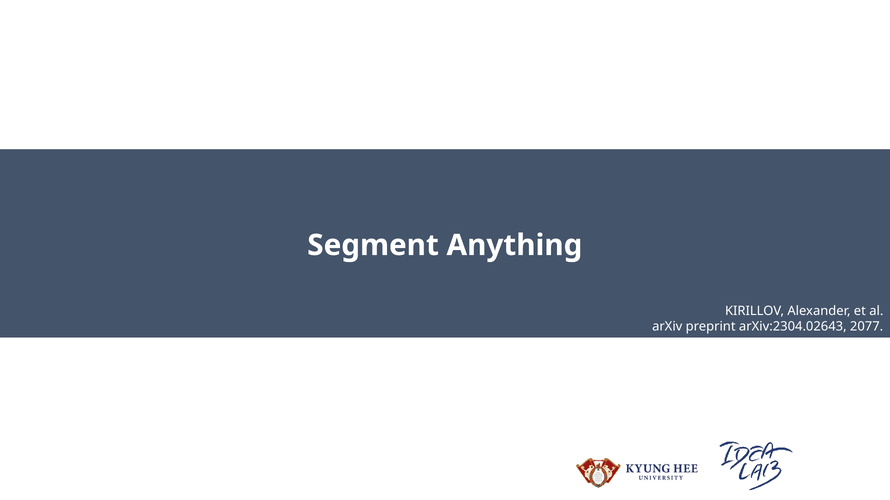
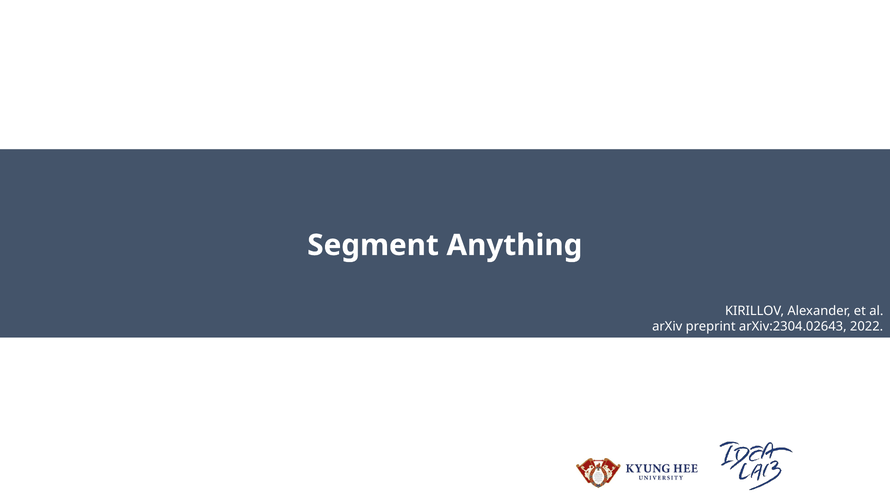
2077: 2077 -> 2022
